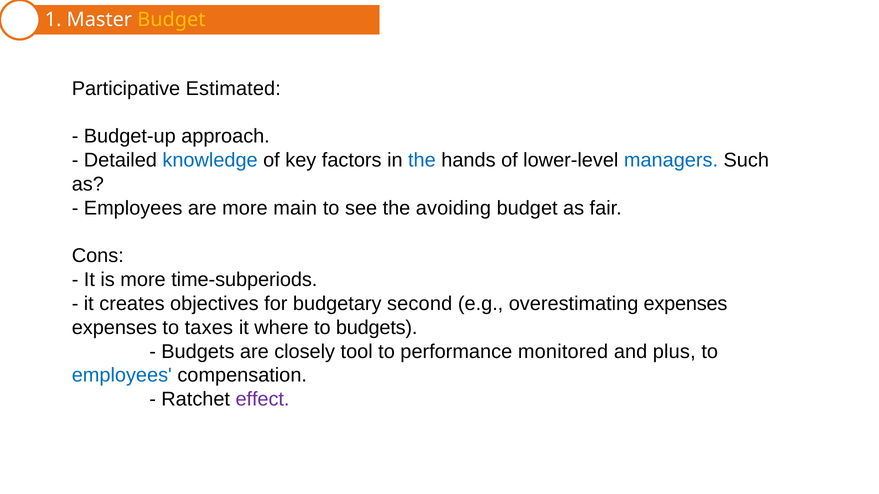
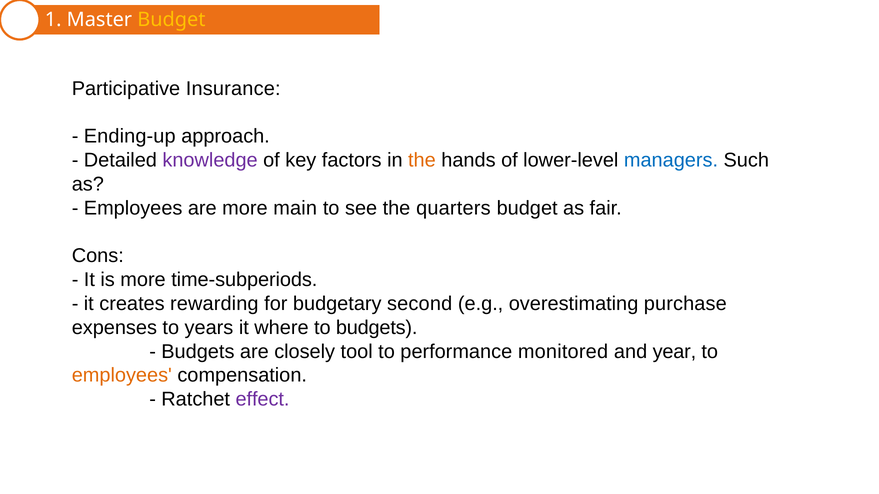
Estimated: Estimated -> Insurance
Budget-up: Budget-up -> Ending-up
knowledge colour: blue -> purple
the at (422, 160) colour: blue -> orange
avoiding: avoiding -> quarters
objectives: objectives -> rewarding
overestimating expenses: expenses -> purchase
taxes: taxes -> years
plus: plus -> year
employees at (122, 376) colour: blue -> orange
